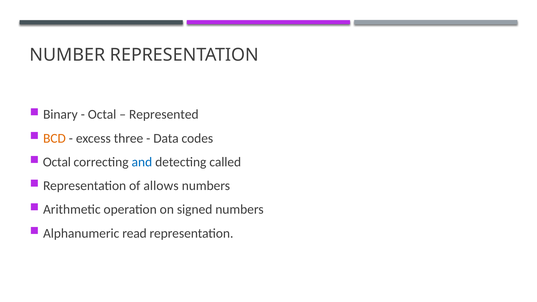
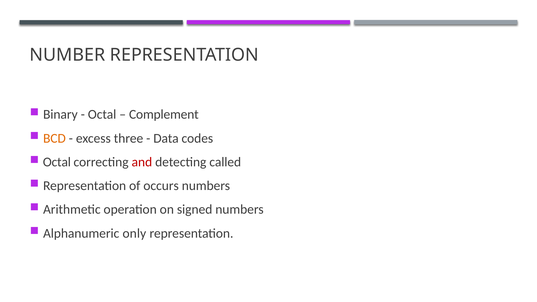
Represented: Represented -> Complement
and colour: blue -> red
allows: allows -> occurs
read: read -> only
